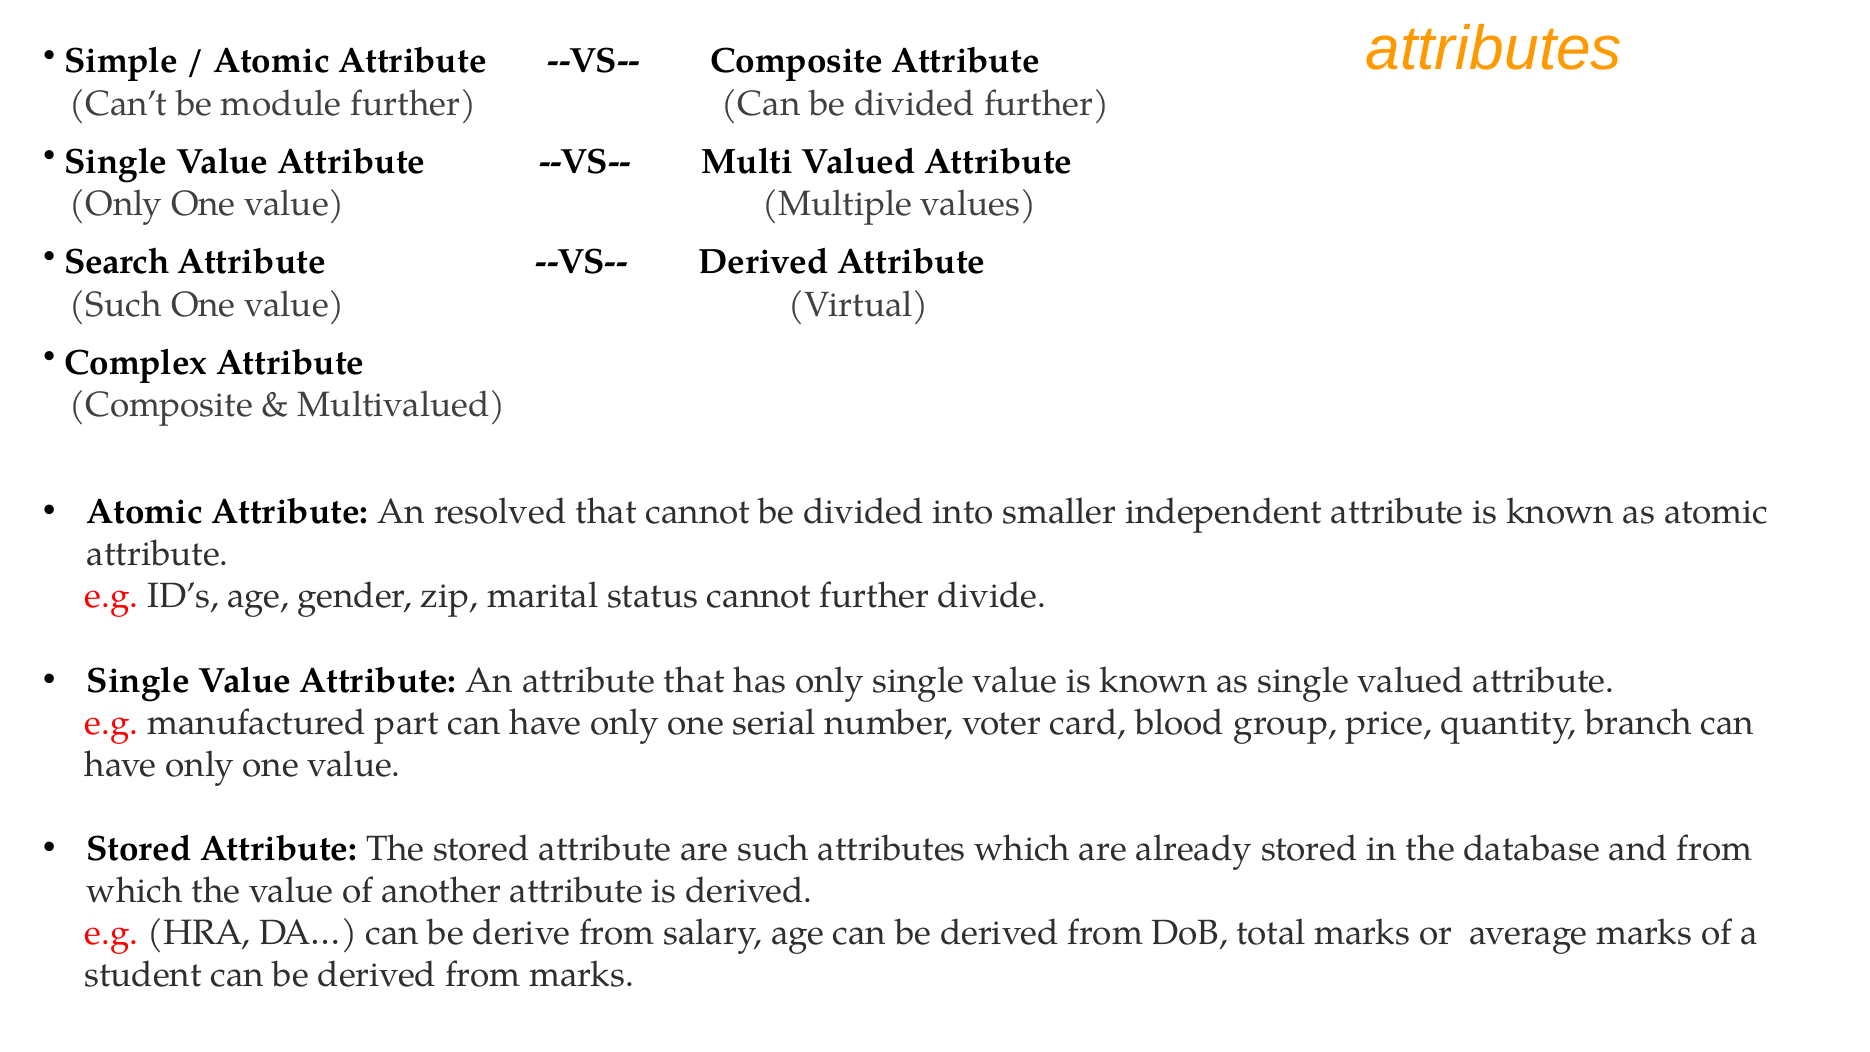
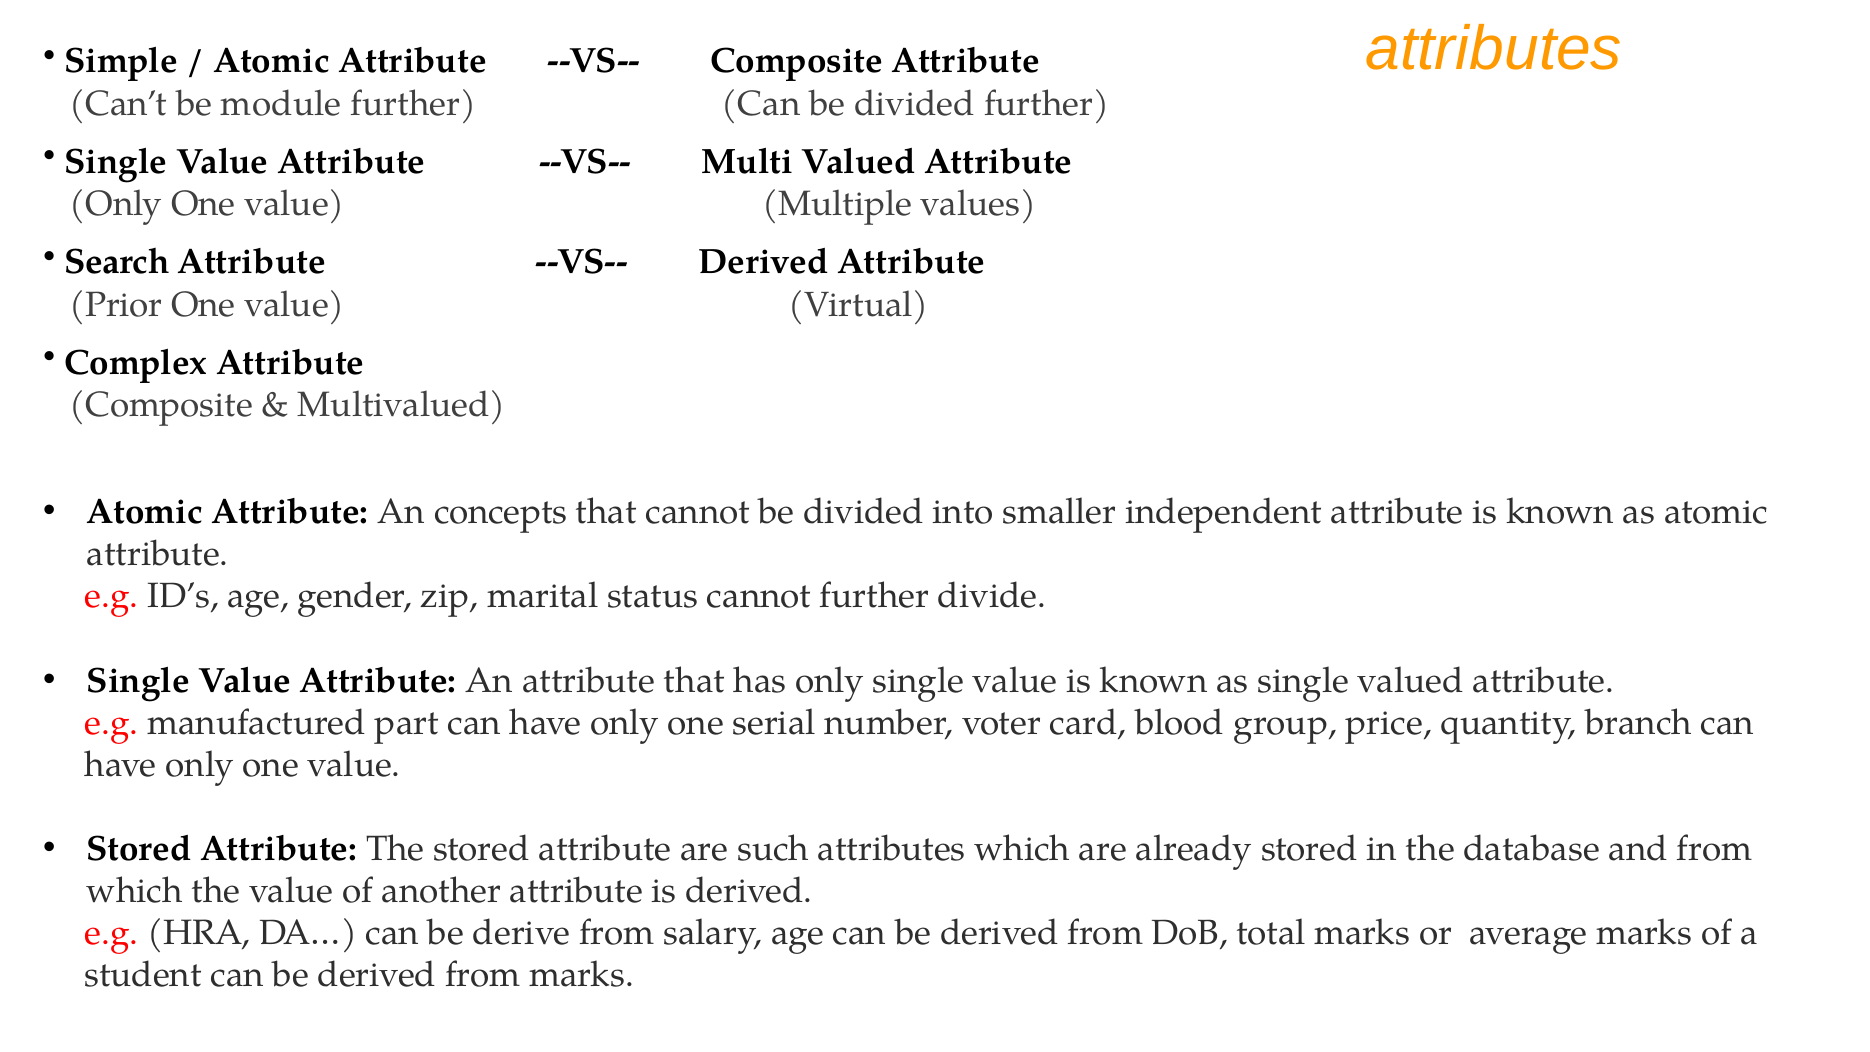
Such at (116, 304): Such -> Prior
resolved: resolved -> concepts
